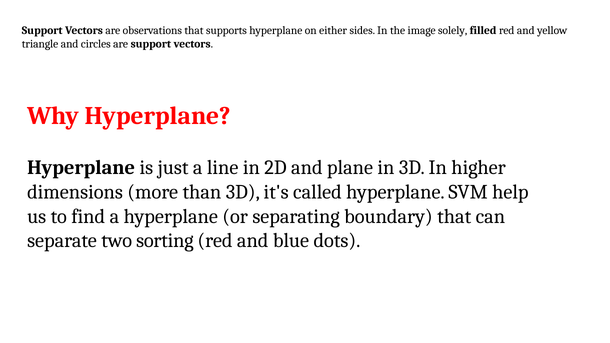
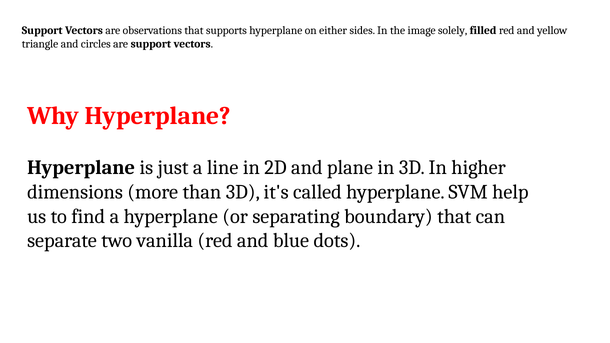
sorting: sorting -> vanilla
